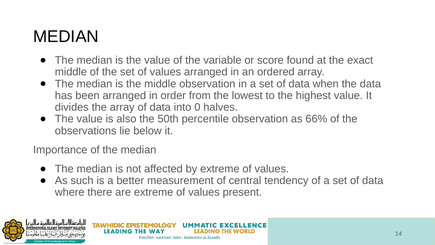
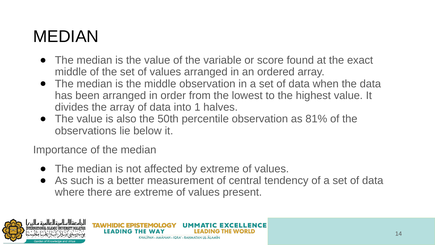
0: 0 -> 1
66%: 66% -> 81%
